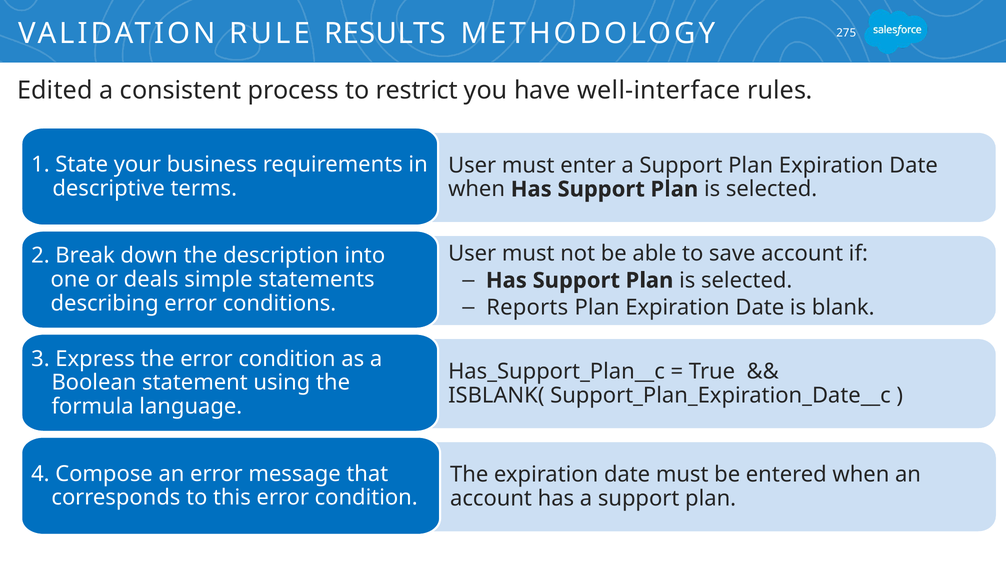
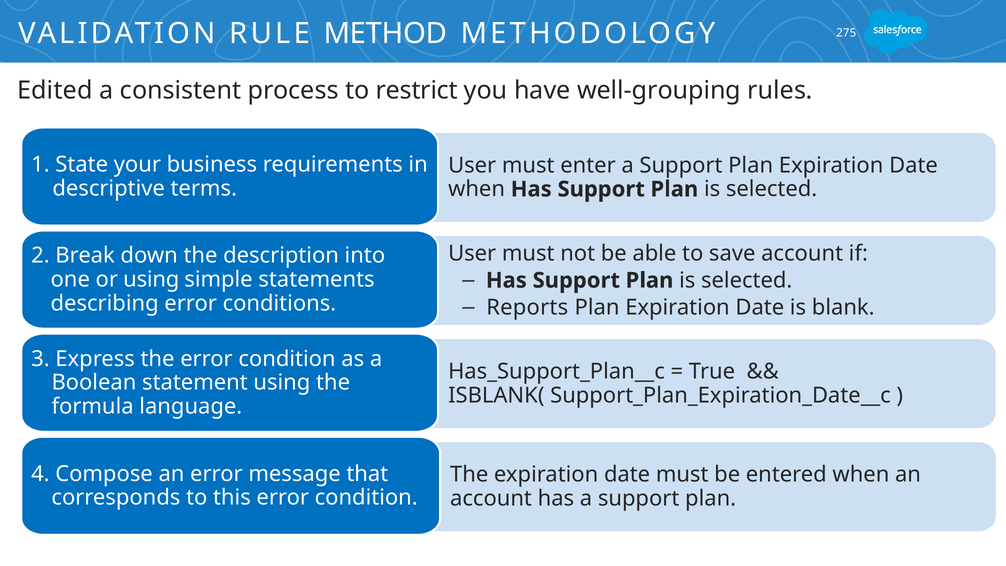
RESULTS: RESULTS -> METHOD
well-interface: well-interface -> well-grouping
or deals: deals -> using
